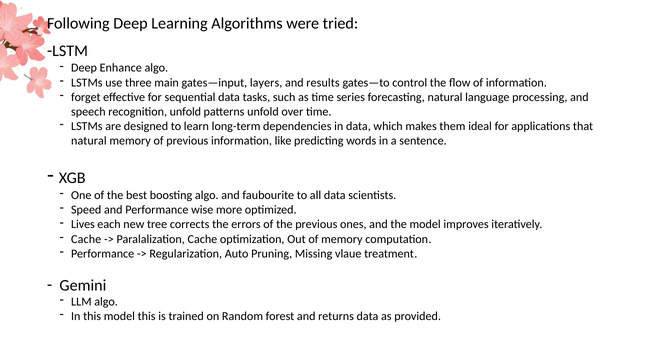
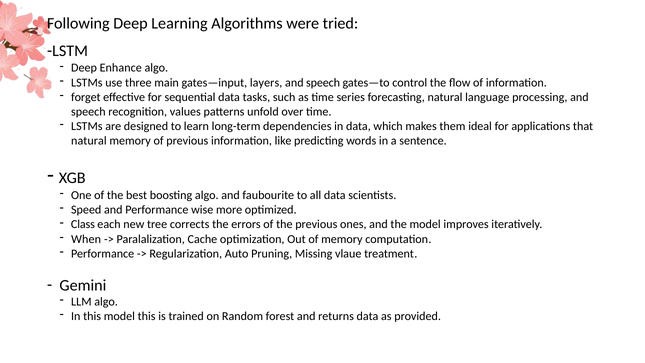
results at (323, 82): results -> speech
recognition unfold: unfold -> values
Lives: Lives -> Class
Cache at (86, 239): Cache -> When
